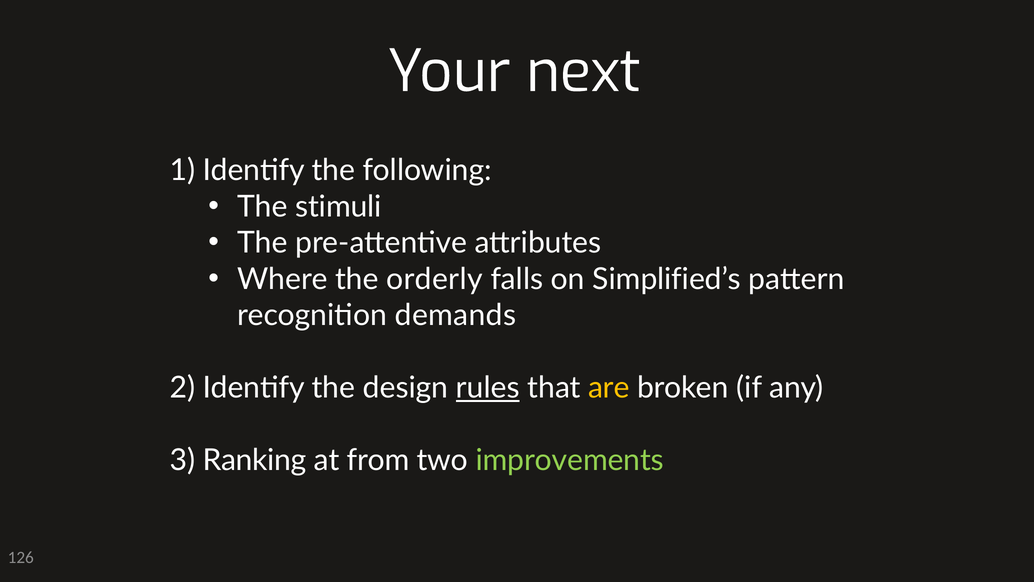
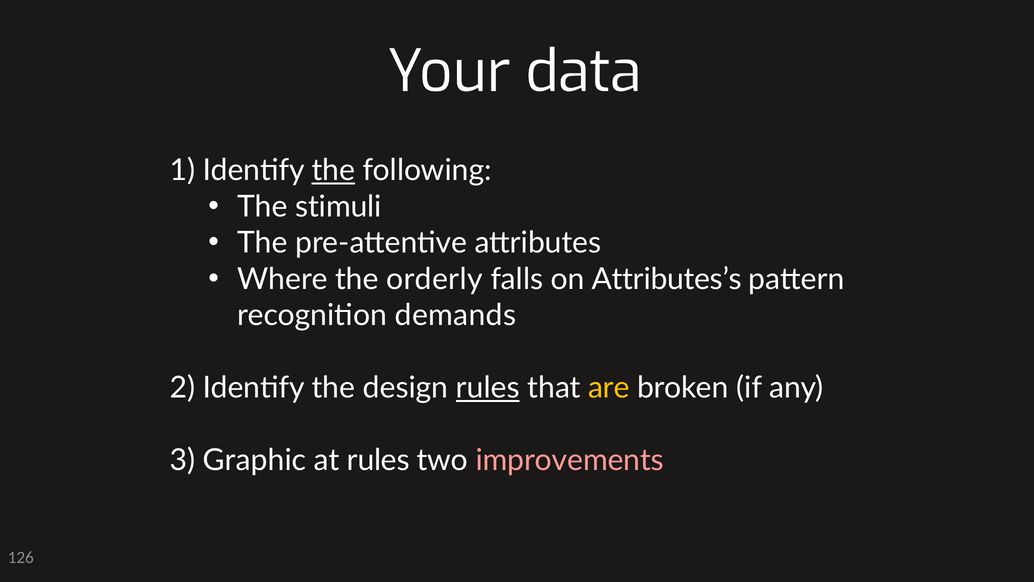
next: next -> data
the at (333, 170) underline: none -> present
Simplified’s: Simplified’s -> Attributes’s
Ranking: Ranking -> Graphic
at from: from -> rules
improvements colour: light green -> pink
